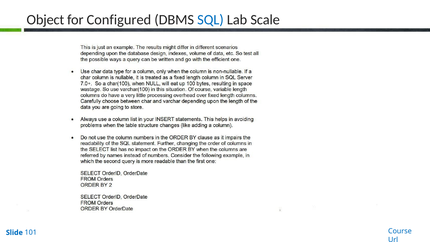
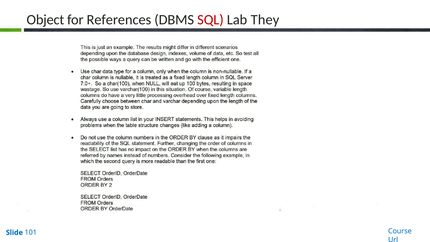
Configured: Configured -> References
SQL colour: blue -> red
Scale: Scale -> They
